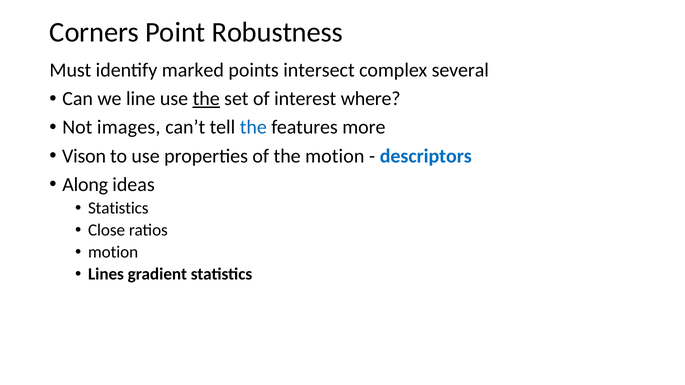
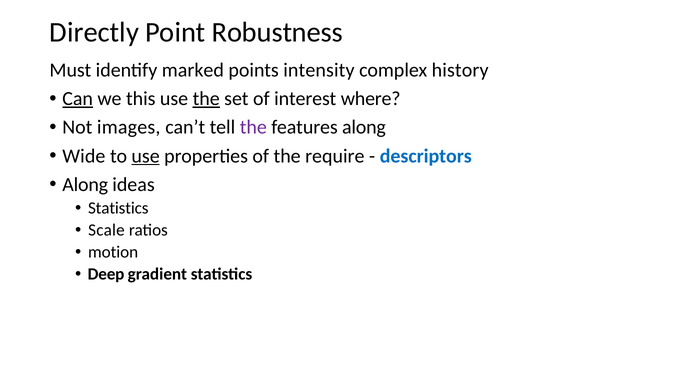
Corners: Corners -> Directly
intersect: intersect -> intensity
several: several -> history
Can underline: none -> present
line: line -> this
the at (253, 127) colour: blue -> purple
features more: more -> along
Vison: Vison -> Wide
use at (146, 156) underline: none -> present
the motion: motion -> require
Close: Close -> Scale
Lines: Lines -> Deep
